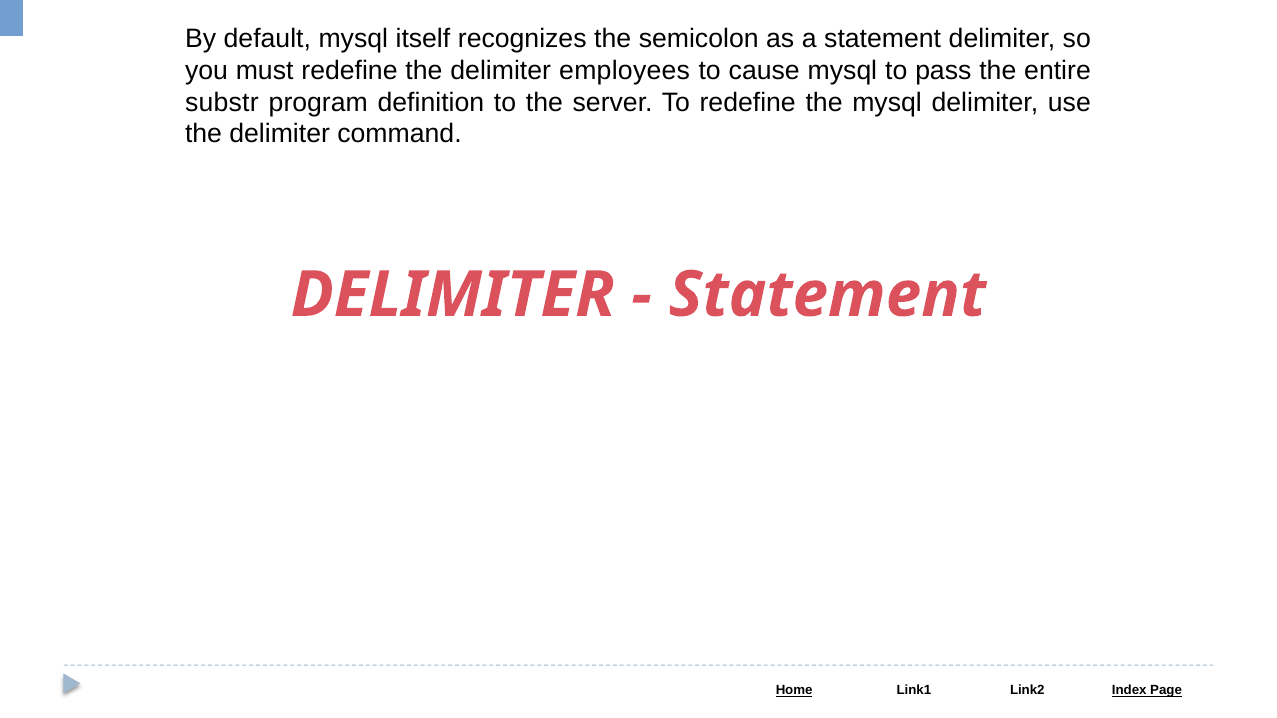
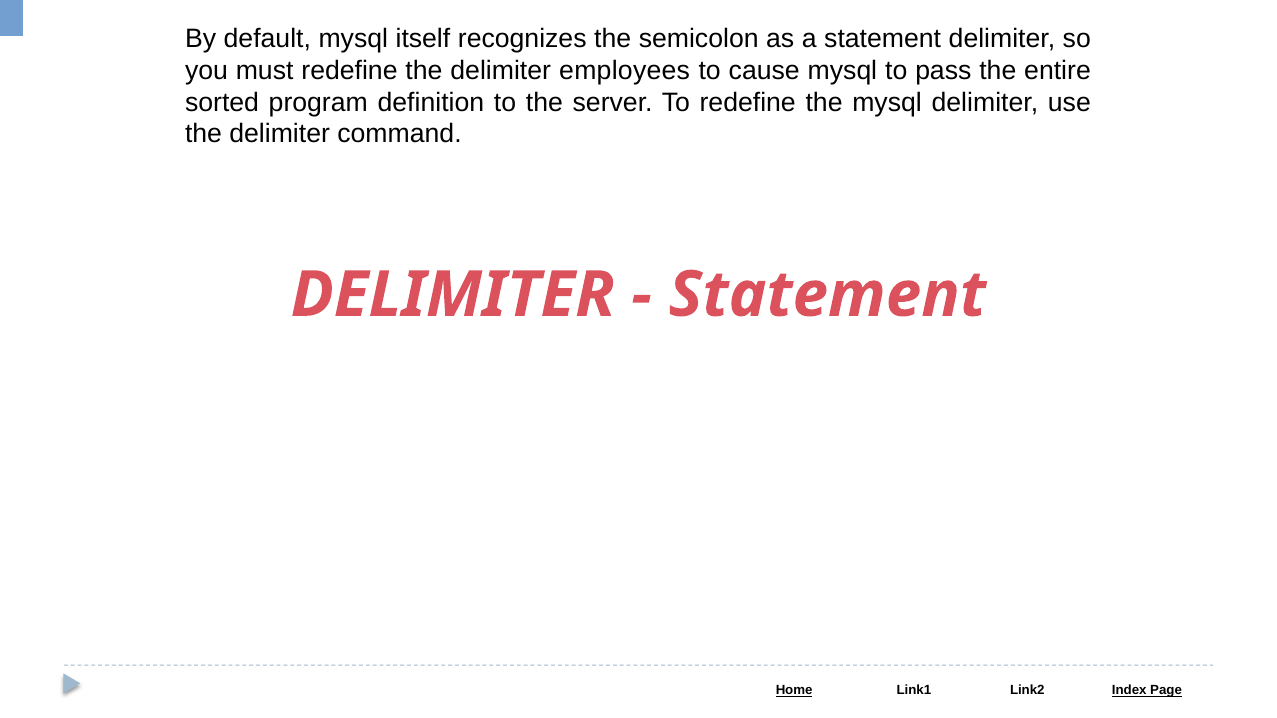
substr: substr -> sorted
